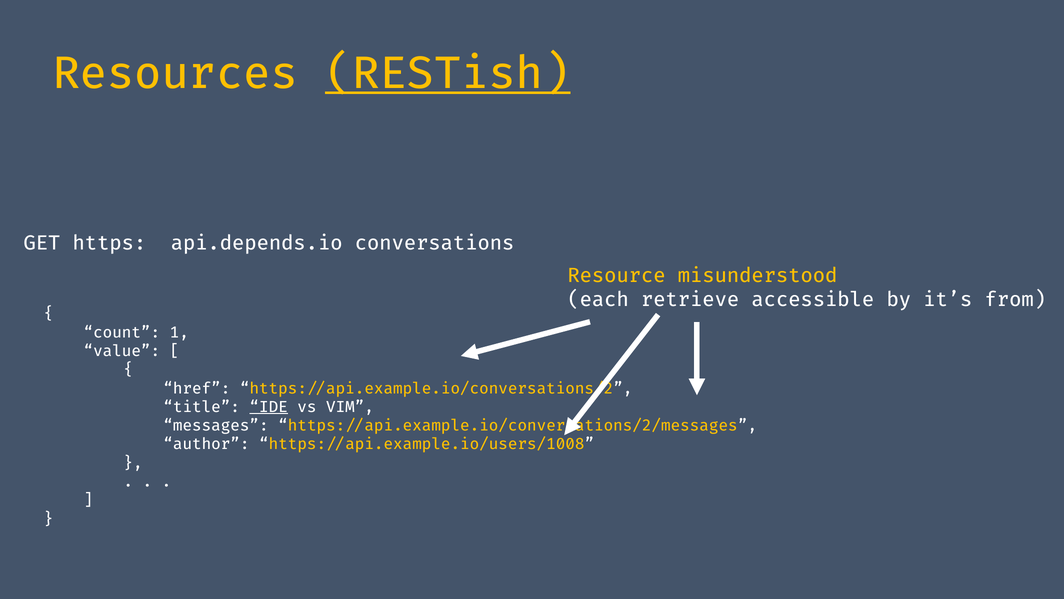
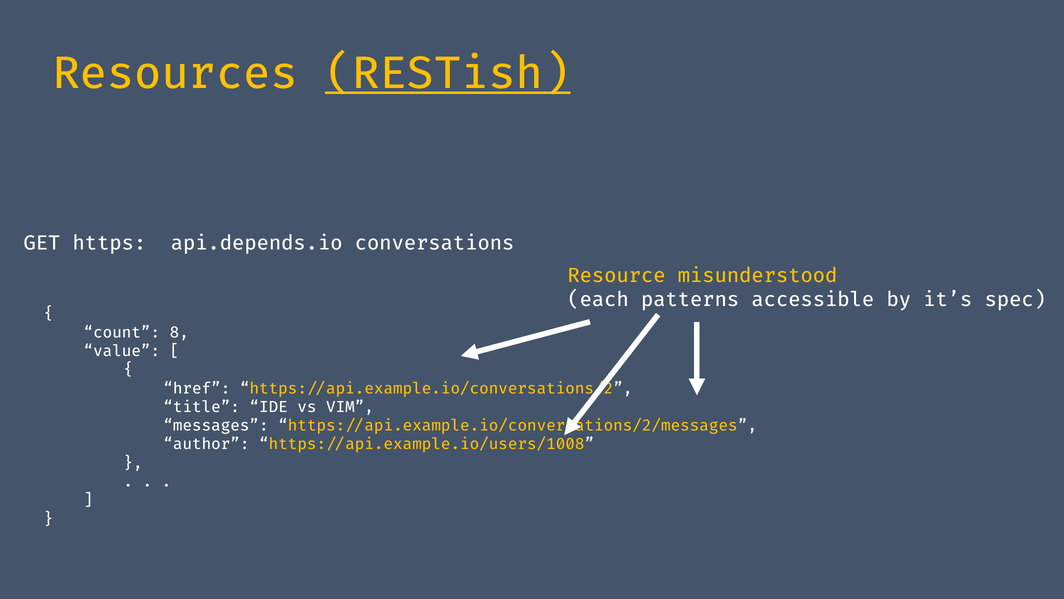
retrieve: retrieve -> patterns
from: from -> spec
1: 1 -> 8
IDE underline: present -> none
